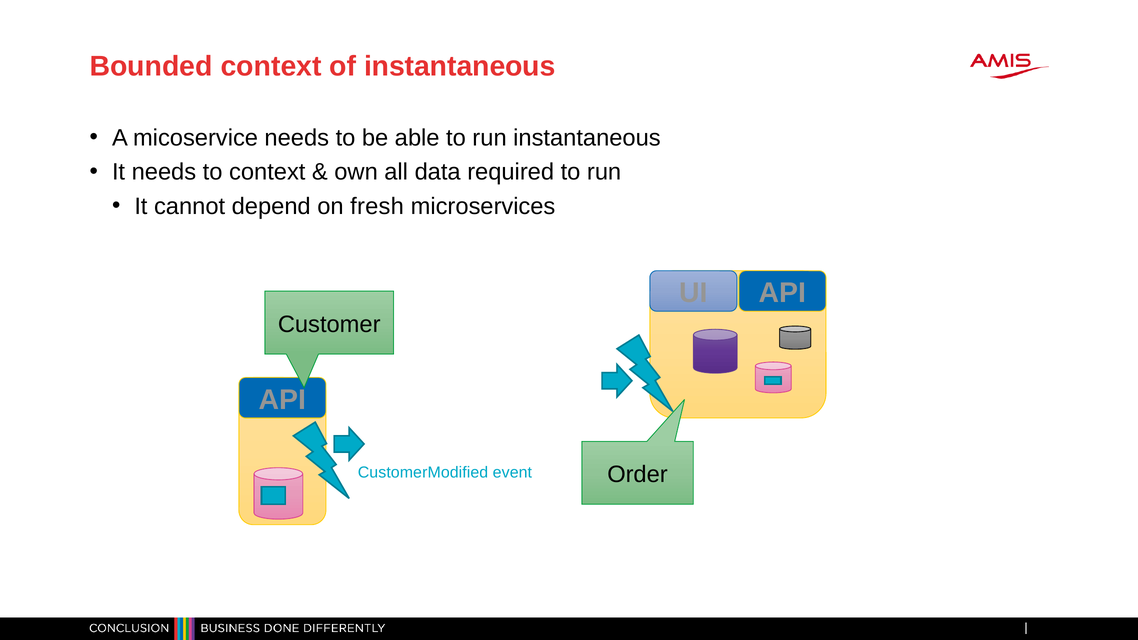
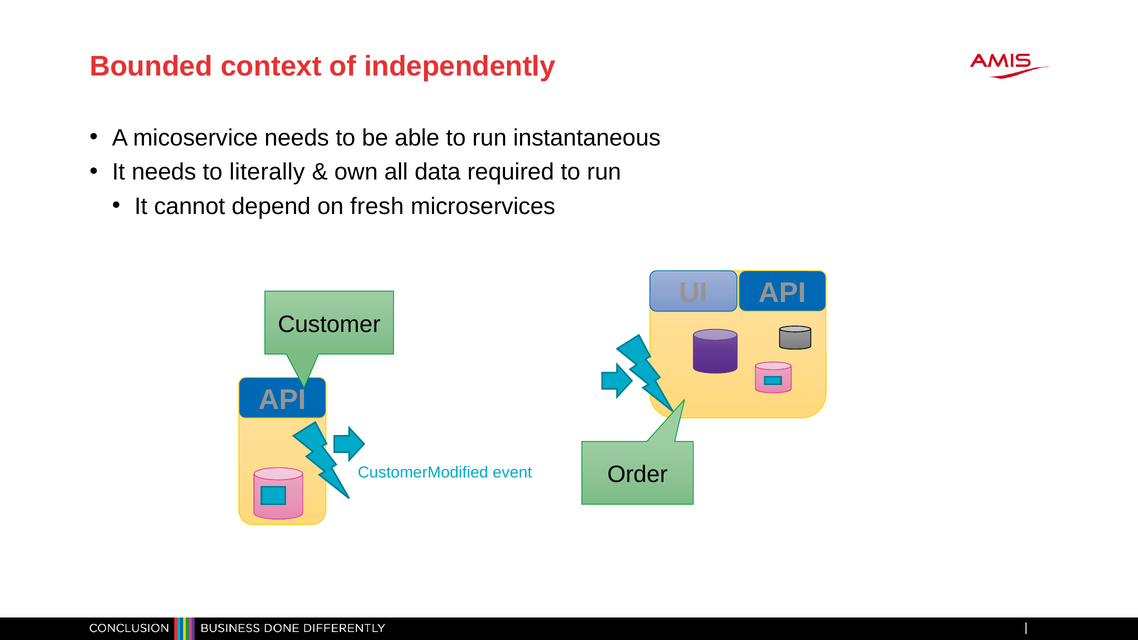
of instantaneous: instantaneous -> independently
to context: context -> literally
